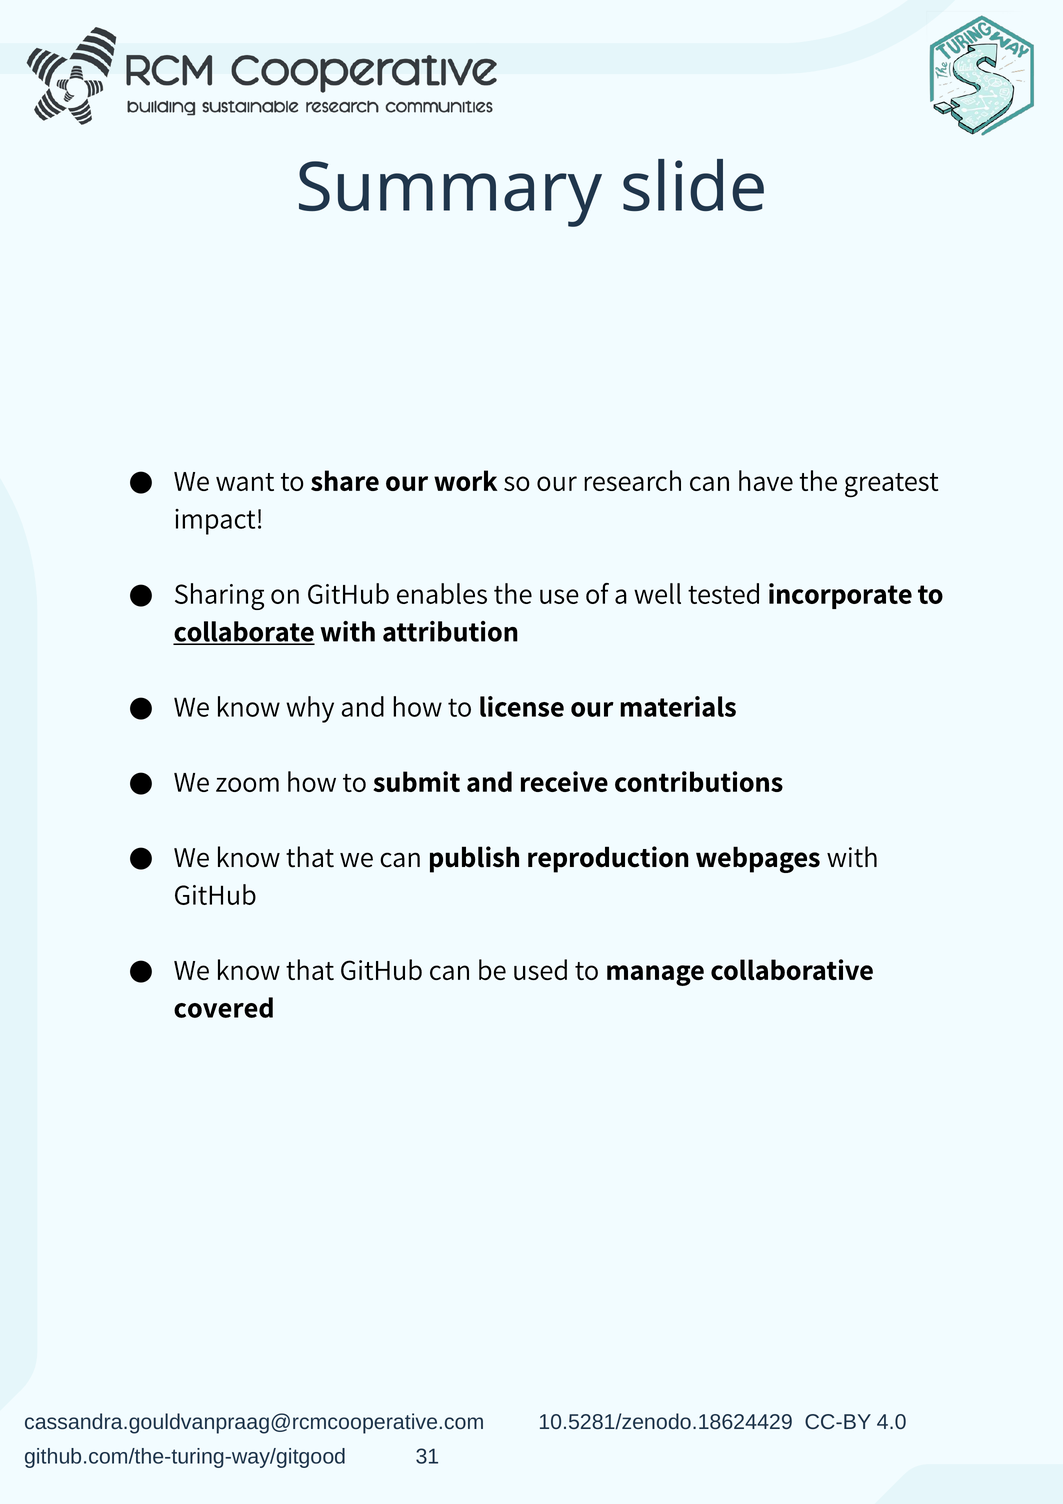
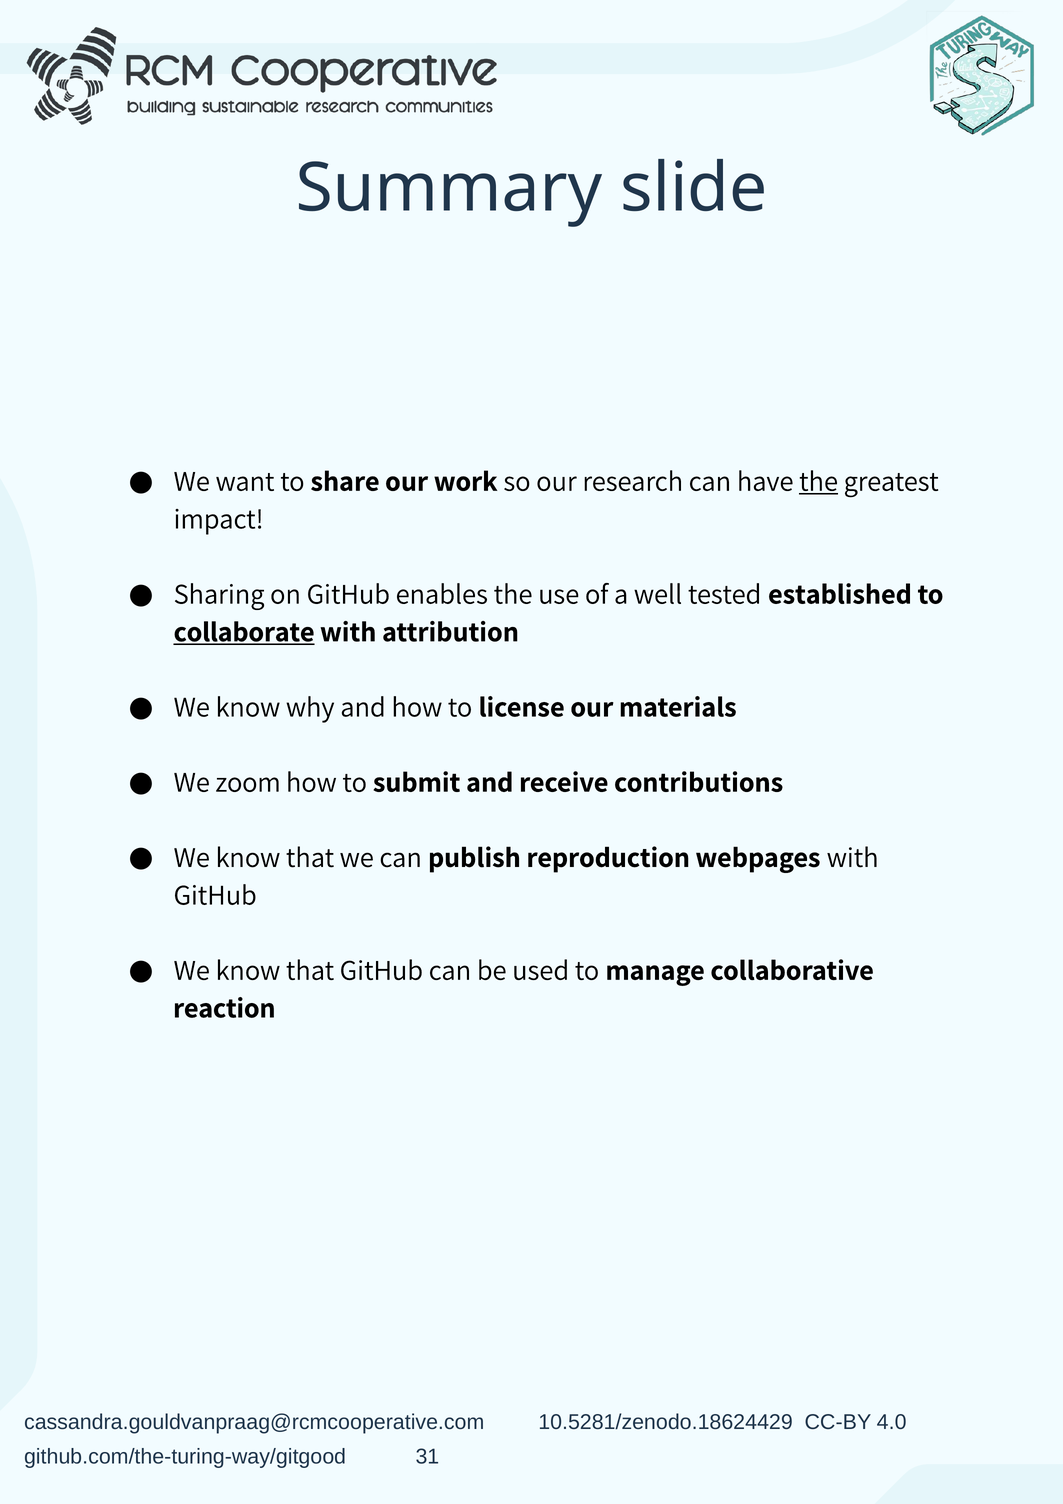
the at (819, 481) underline: none -> present
incorporate: incorporate -> established
covered: covered -> reaction
